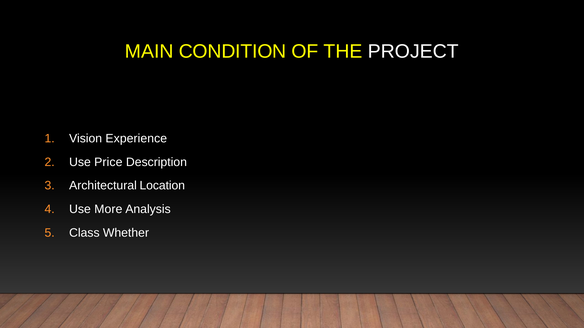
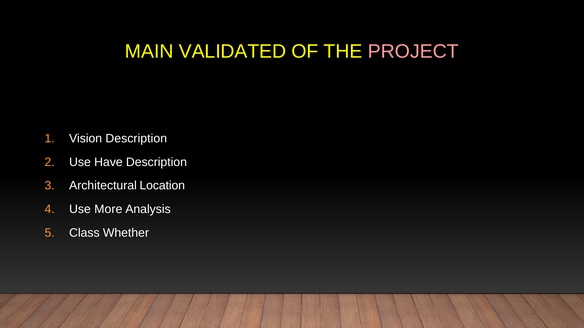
CONDITION: CONDITION -> VALIDATED
PROJECT colour: white -> pink
Vision Experience: Experience -> Description
Price: Price -> Have
